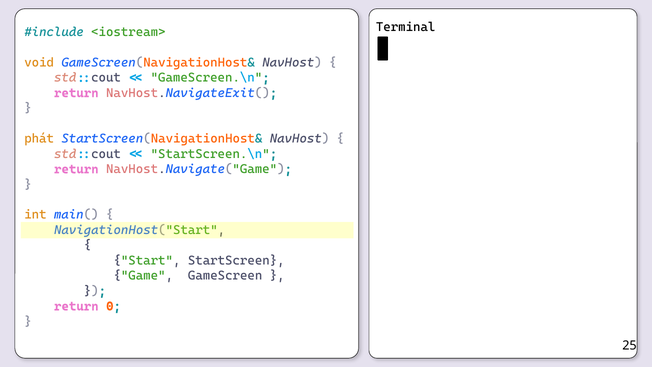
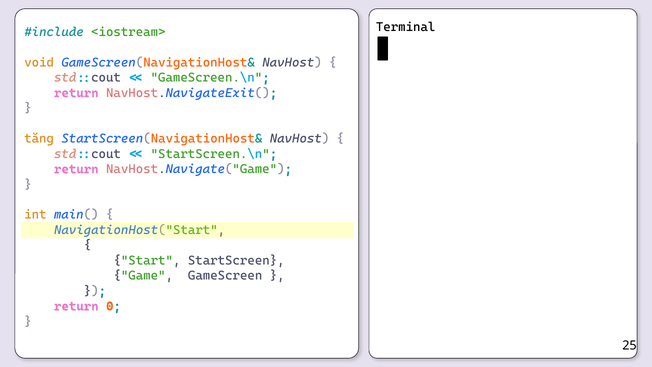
phát: phát -> tăng
